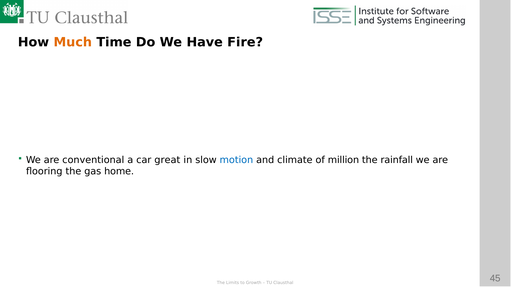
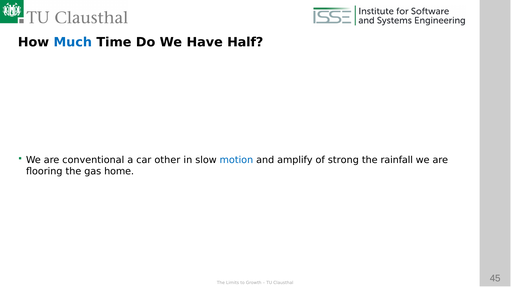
Much colour: orange -> blue
Fire: Fire -> Half
great: great -> other
climate: climate -> amplify
million: million -> strong
